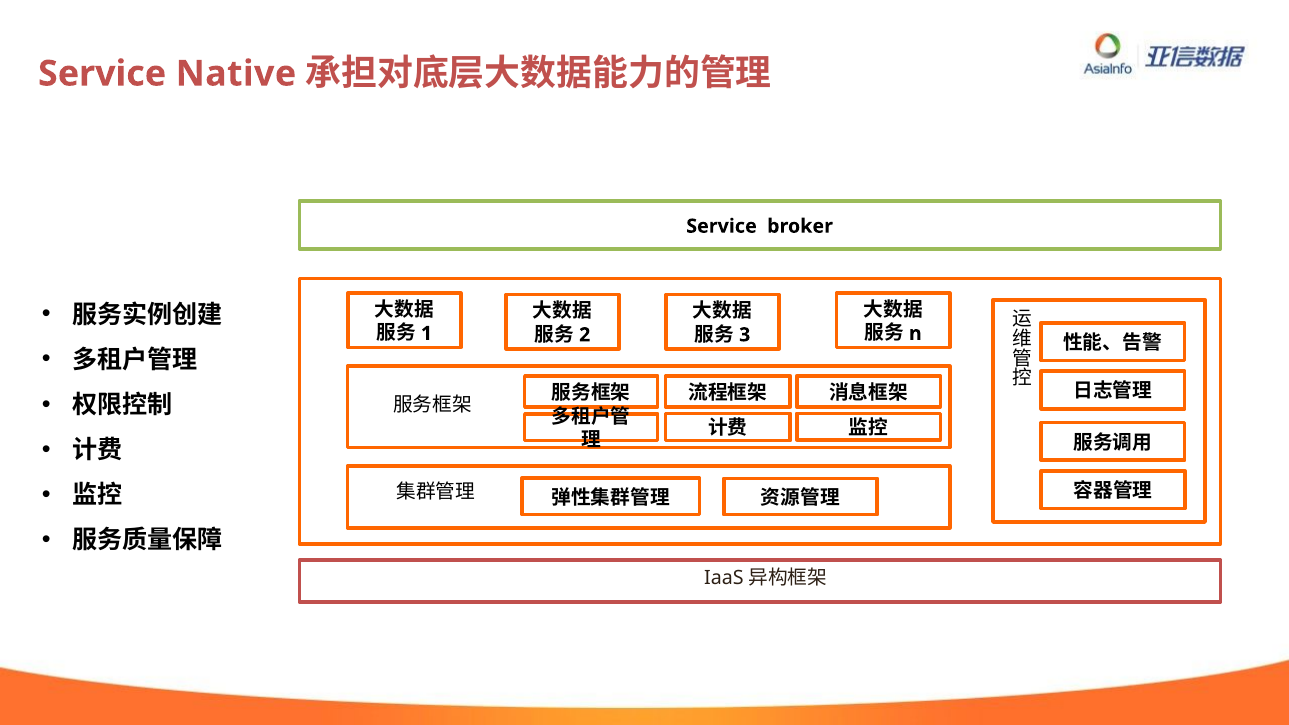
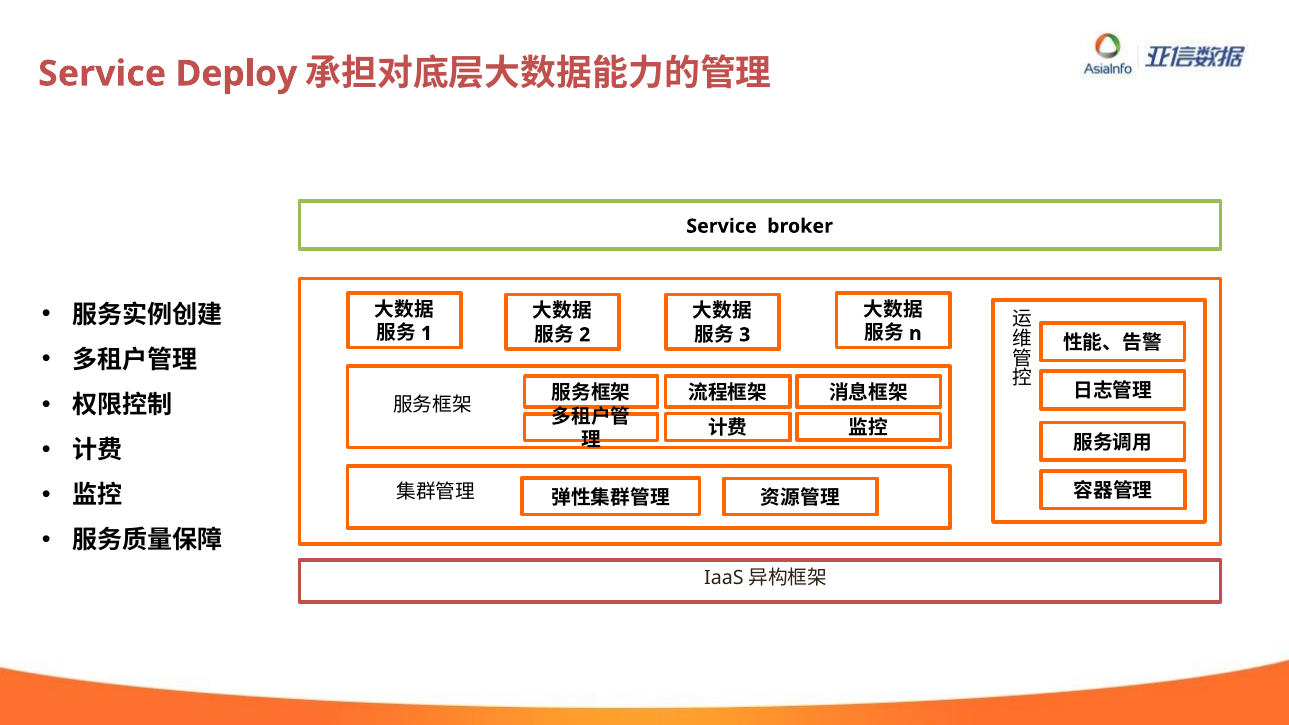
Native: Native -> Deploy
